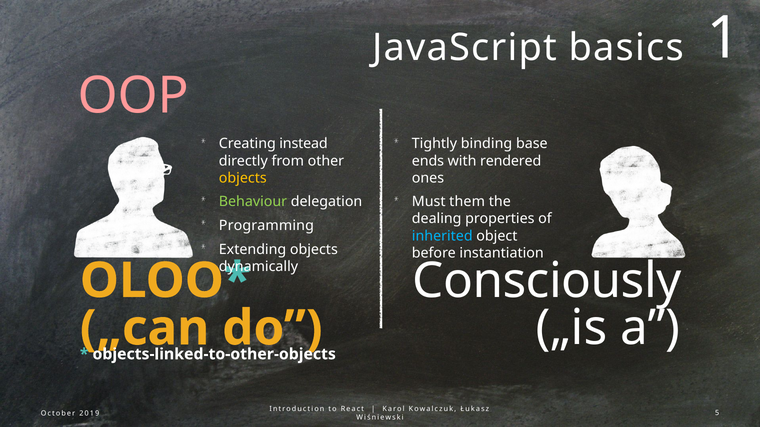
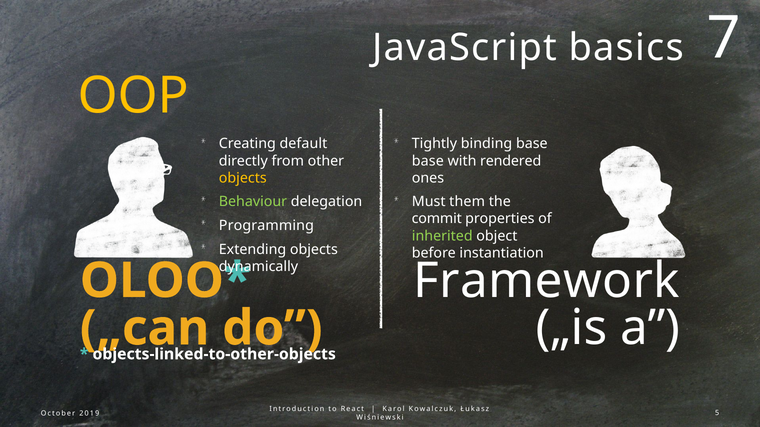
1: 1 -> 7
OOP colour: pink -> yellow
instead: instead -> default
ends at (428, 161): ends -> base
dealing: dealing -> commit
inherited colour: light blue -> light green
Consciously: Consciously -> Framework
